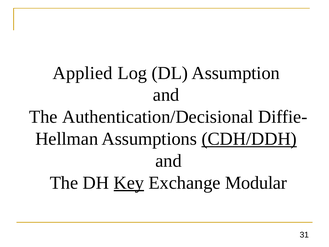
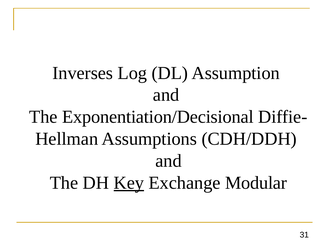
Applied: Applied -> Inverses
Authentication/Decisional: Authentication/Decisional -> Exponentiation/Decisional
CDH/DDH underline: present -> none
